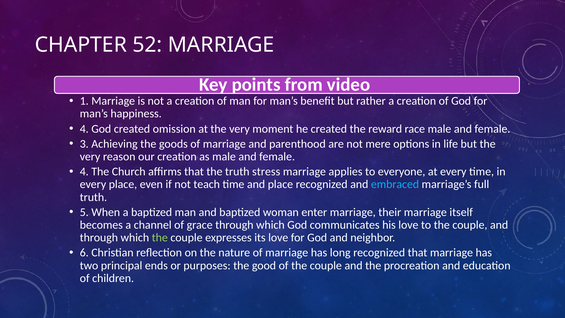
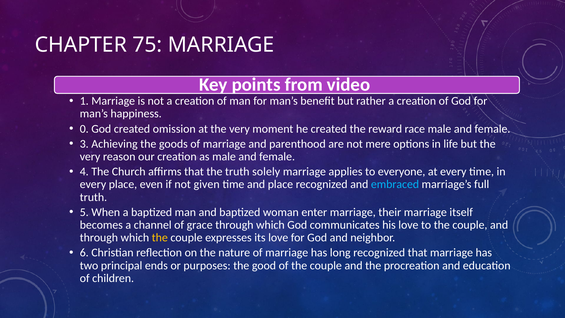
52: 52 -> 75
4 at (84, 129): 4 -> 0
stress: stress -> solely
teach: teach -> given
the at (160, 238) colour: light green -> yellow
